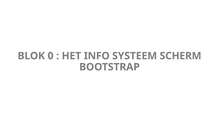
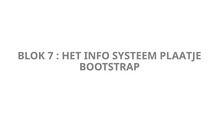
0: 0 -> 7
SCHERM: SCHERM -> PLAATJE
